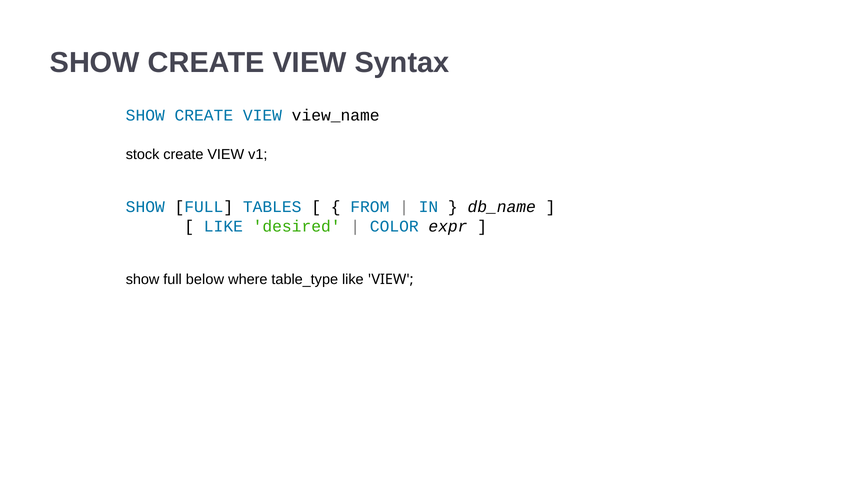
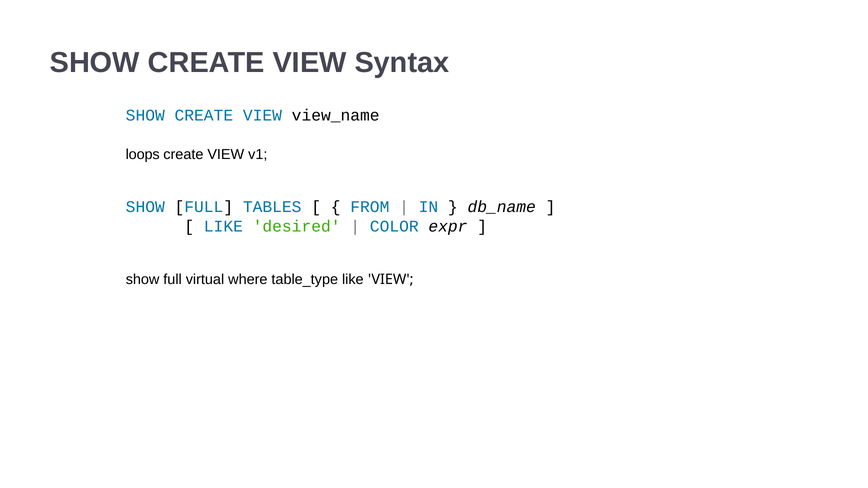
stock: stock -> loops
below: below -> virtual
